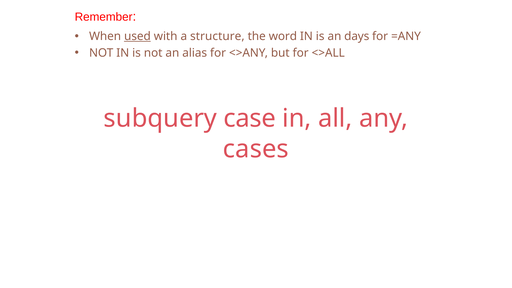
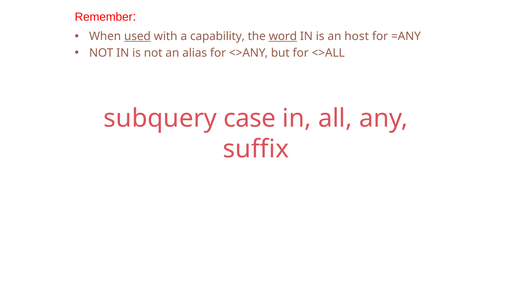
structure: structure -> capability
word underline: none -> present
days: days -> host
cases: cases -> suffix
